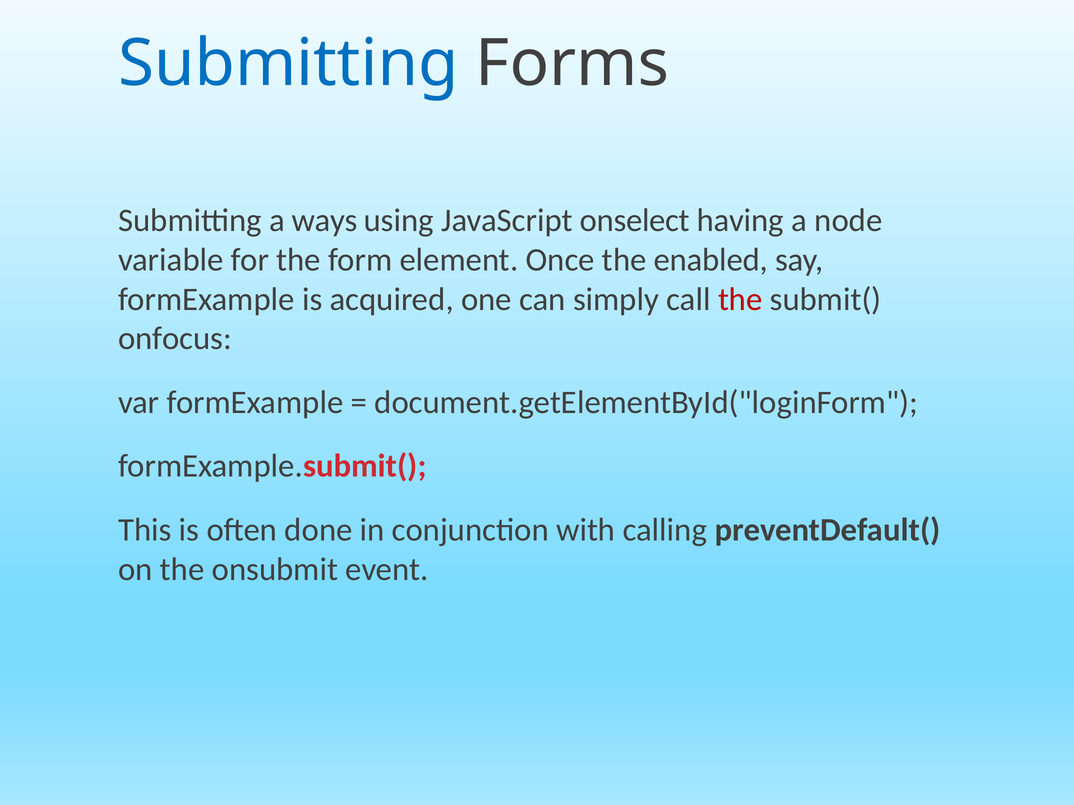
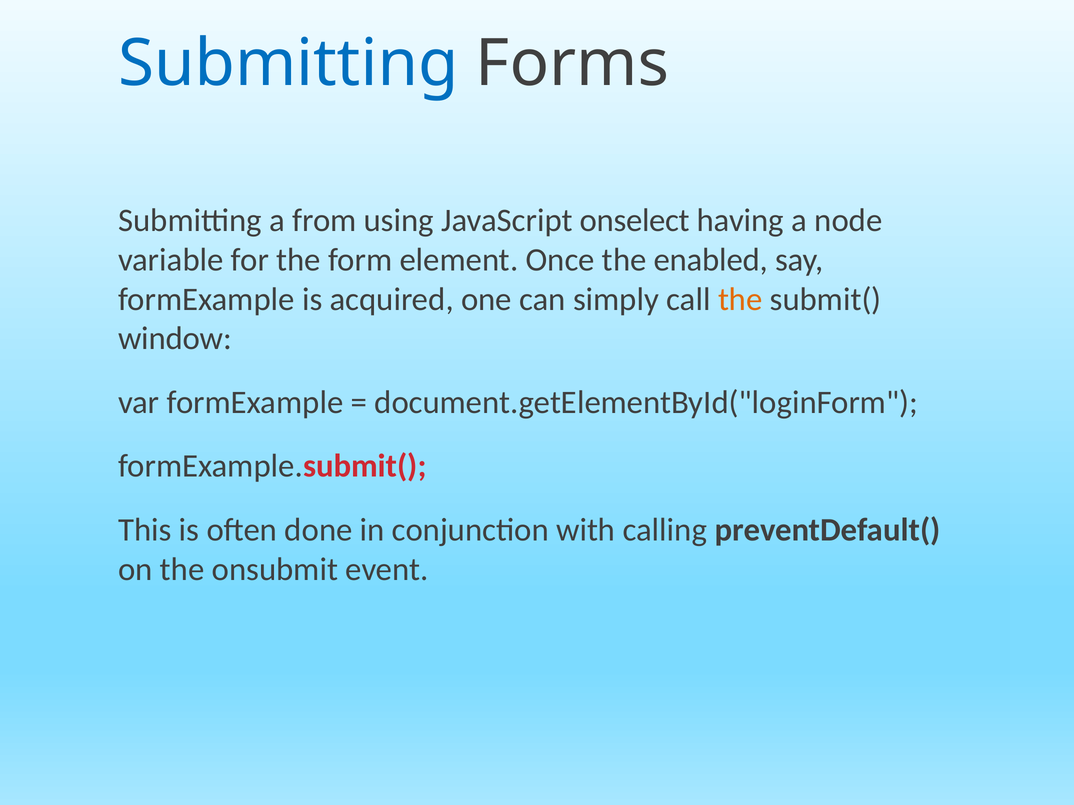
ways: ways -> from
the at (740, 299) colour: red -> orange
onfocus: onfocus -> window
